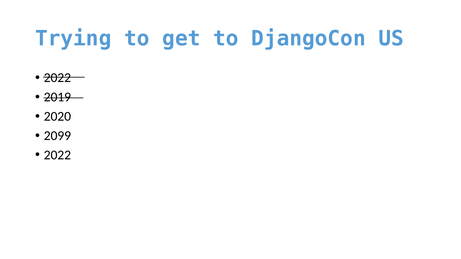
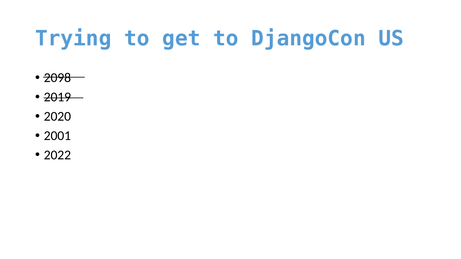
2022 at (57, 78): 2022 -> 2098
2099: 2099 -> 2001
